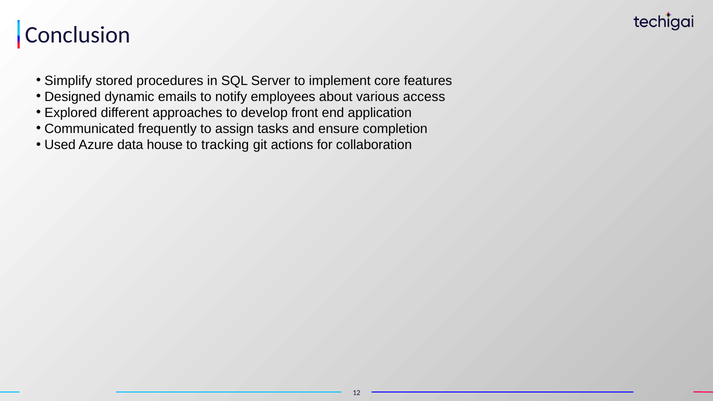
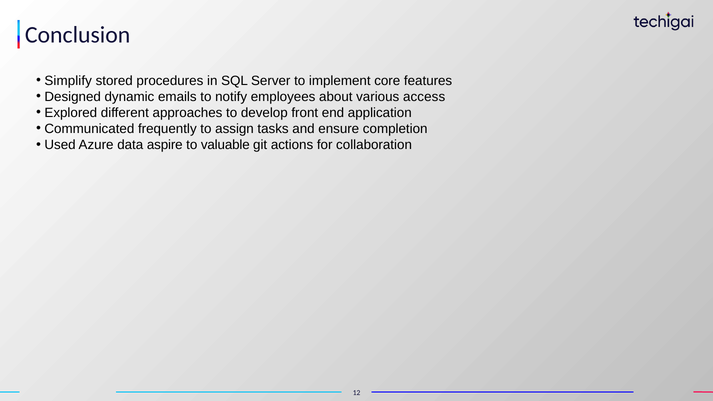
house: house -> aspire
tracking: tracking -> valuable
